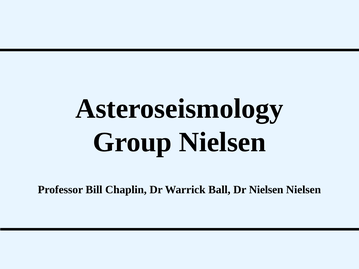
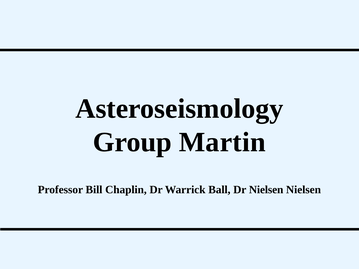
Group Nielsen: Nielsen -> Martin
